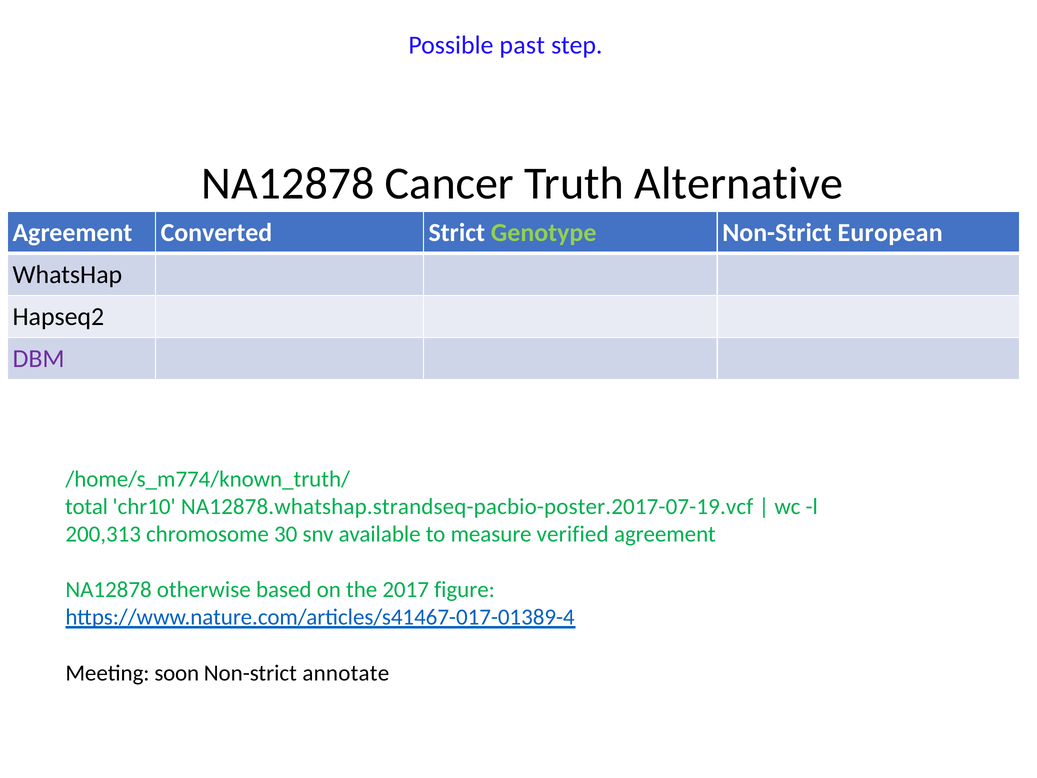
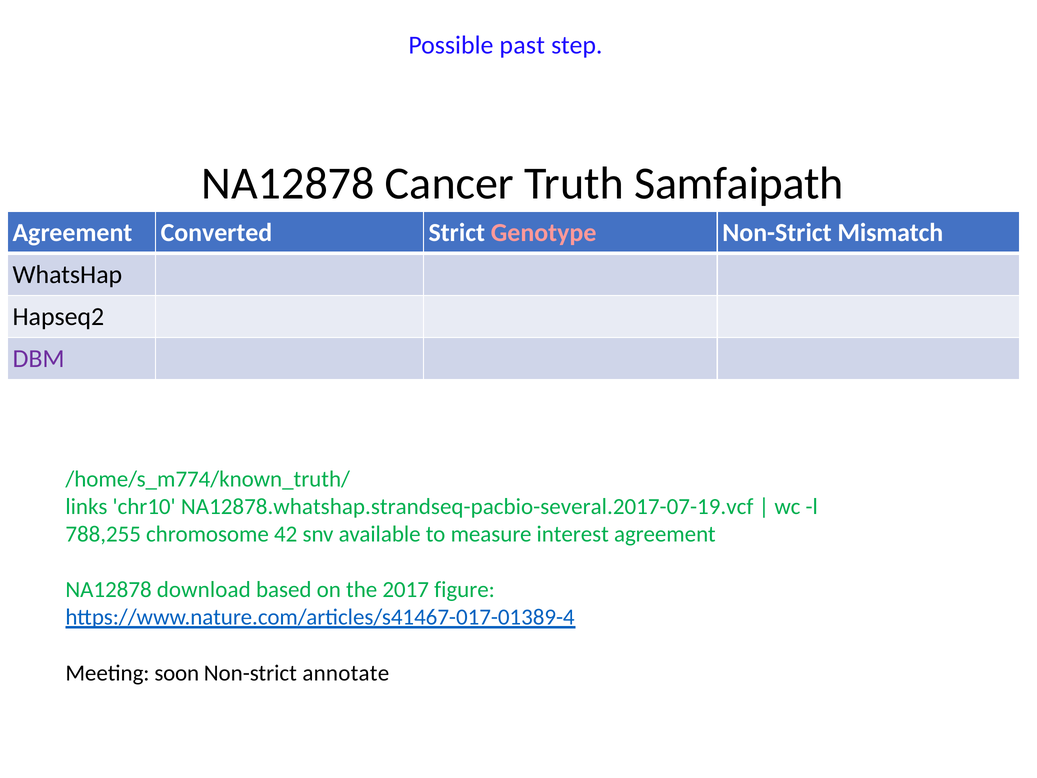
Alternative: Alternative -> Samfaipath
Genotype colour: light green -> pink
European: European -> Mismatch
total: total -> links
NA12878.whatshap.strandseq-pacbio-poster.2017-07-19.vcf: NA12878.whatshap.strandseq-pacbio-poster.2017-07-19.vcf -> NA12878.whatshap.strandseq-pacbio-several.2017-07-19.vcf
200,313: 200,313 -> 788,255
30: 30 -> 42
verified: verified -> interest
otherwise: otherwise -> download
